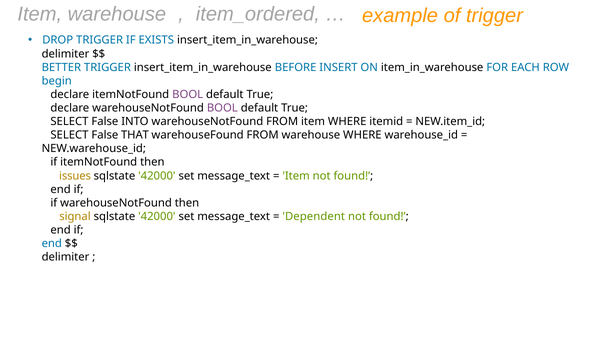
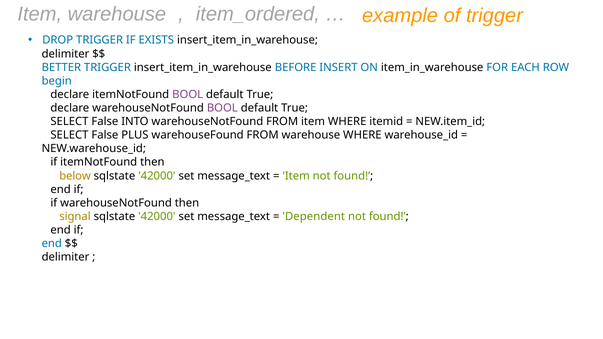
THAT: THAT -> PLUS
issues: issues -> below
